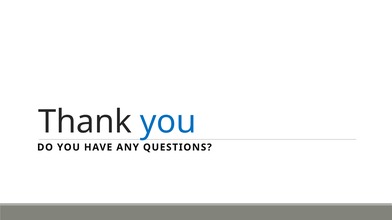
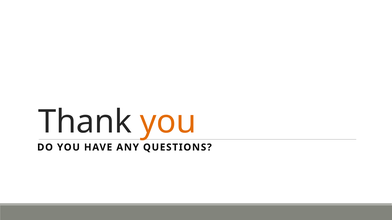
you at (168, 122) colour: blue -> orange
